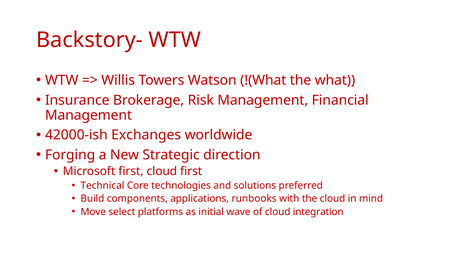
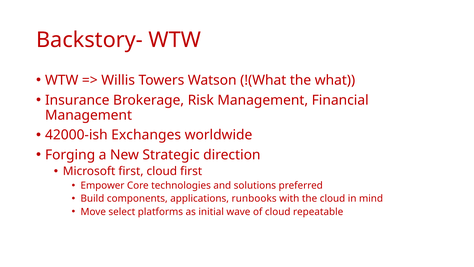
Technical: Technical -> Empower
integration: integration -> repeatable
